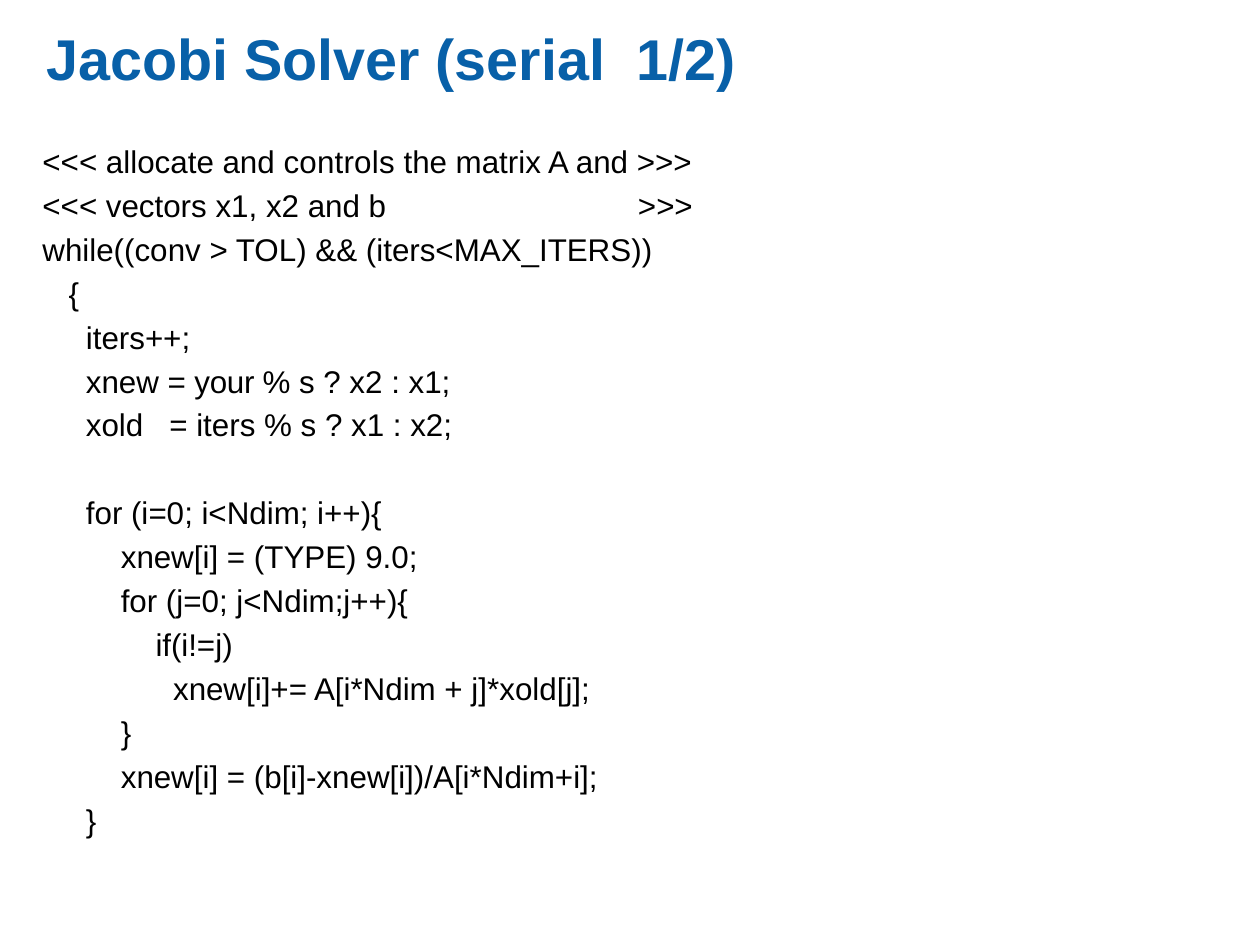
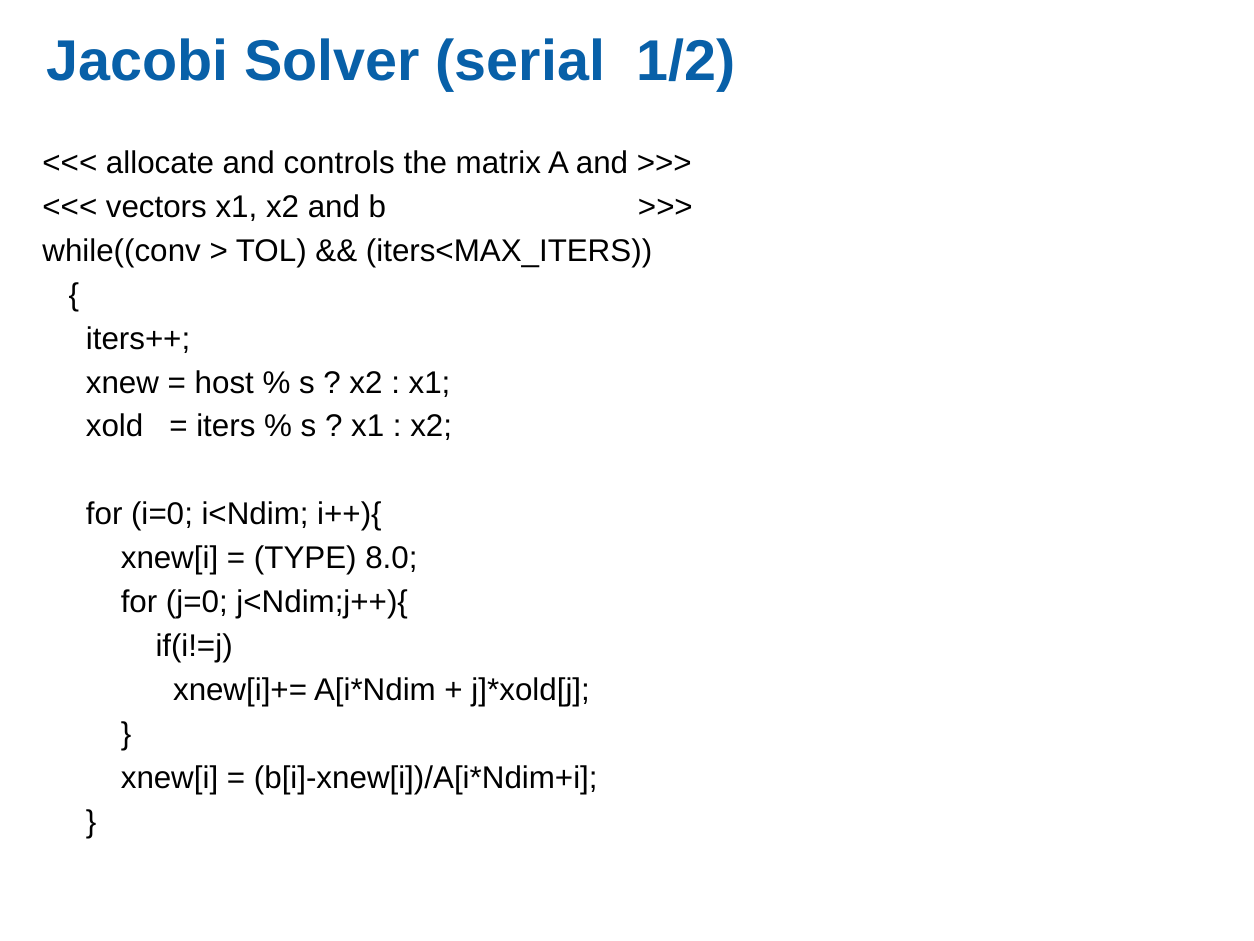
your: your -> host
9.0: 9.0 -> 8.0
